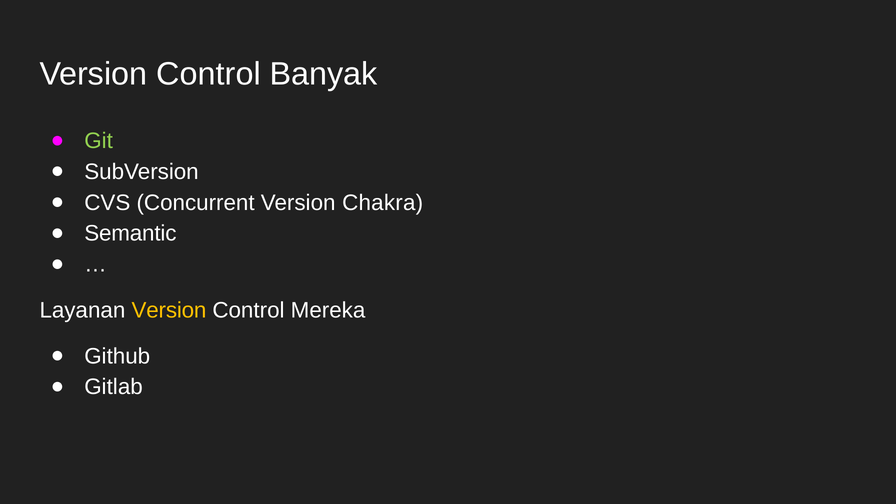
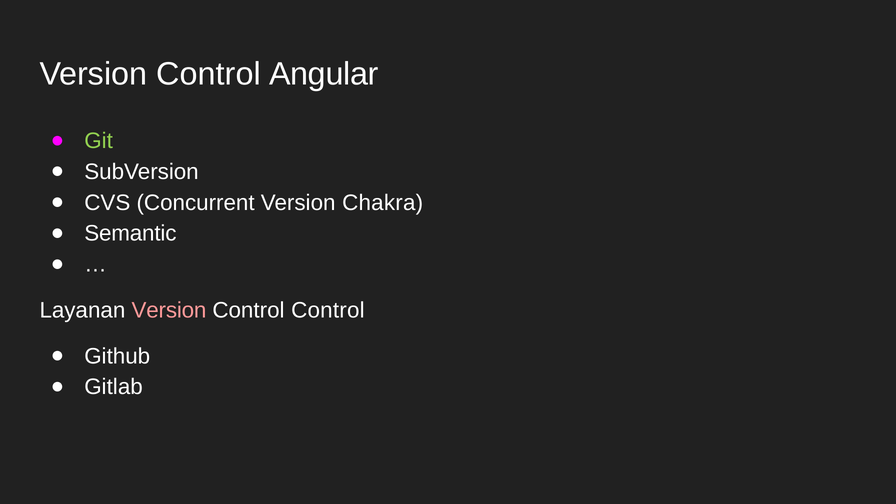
Banyak: Banyak -> Angular
Version at (169, 310) colour: yellow -> pink
Control Mereka: Mereka -> Control
